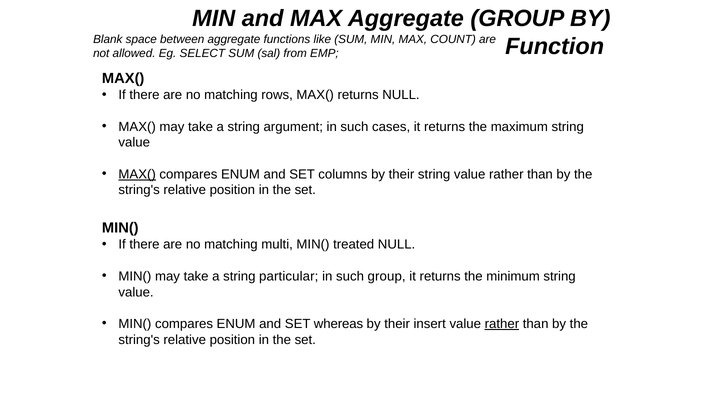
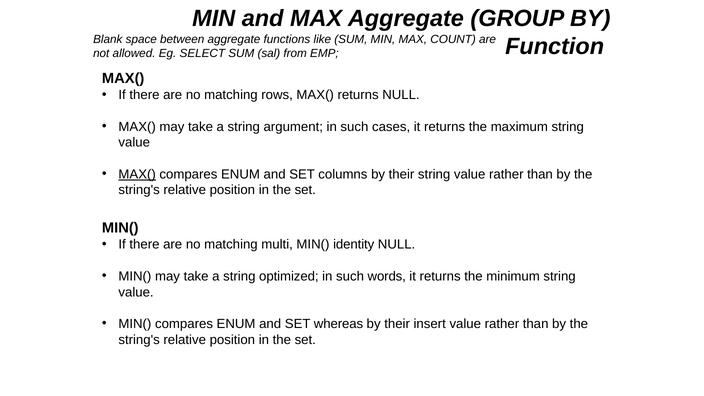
treated: treated -> identity
particular: particular -> optimized
such group: group -> words
rather at (502, 324) underline: present -> none
